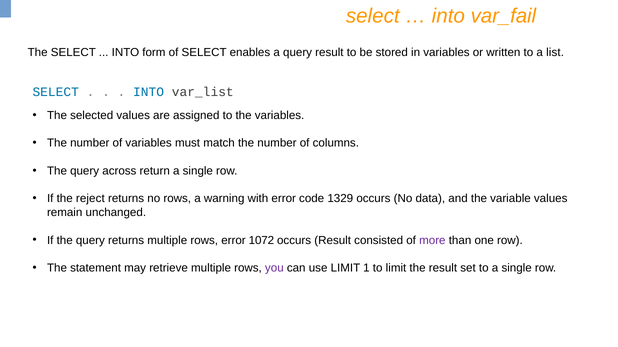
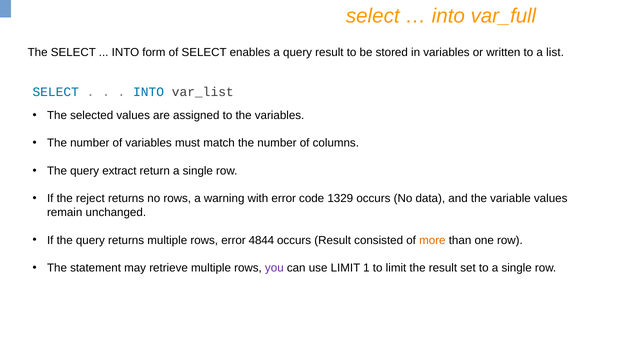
var_fail: var_fail -> var_full
across: across -> extract
1072: 1072 -> 4844
more colour: purple -> orange
